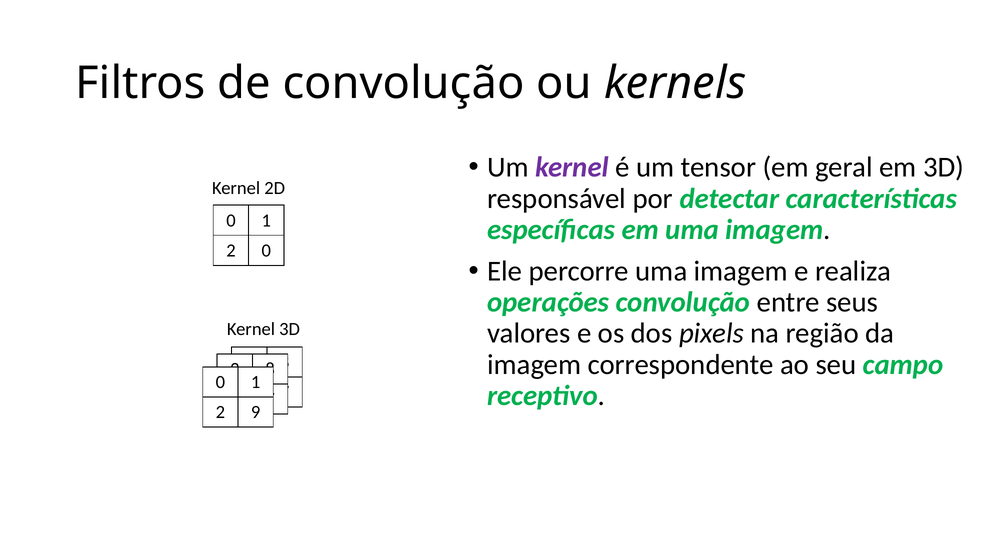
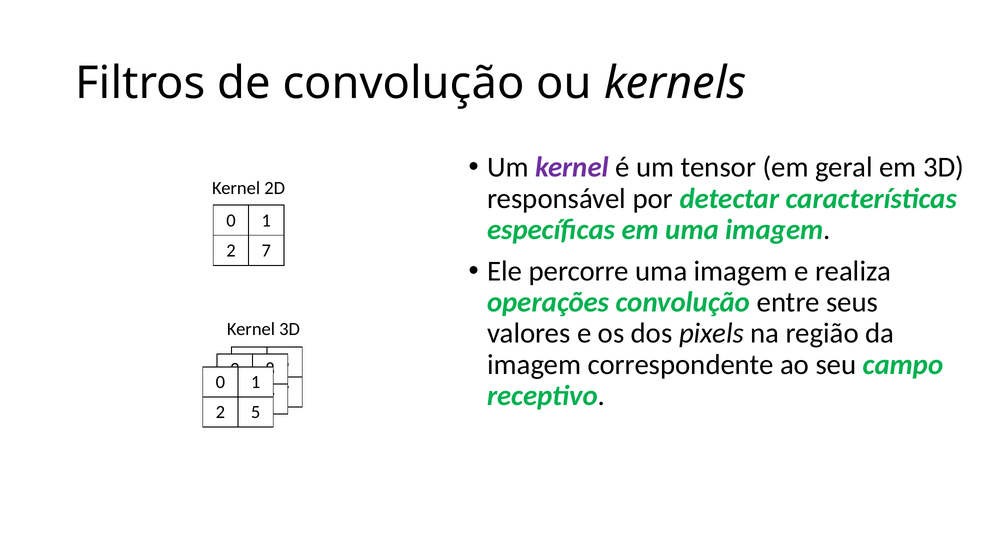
2 0: 0 -> 7
9: 9 -> 5
